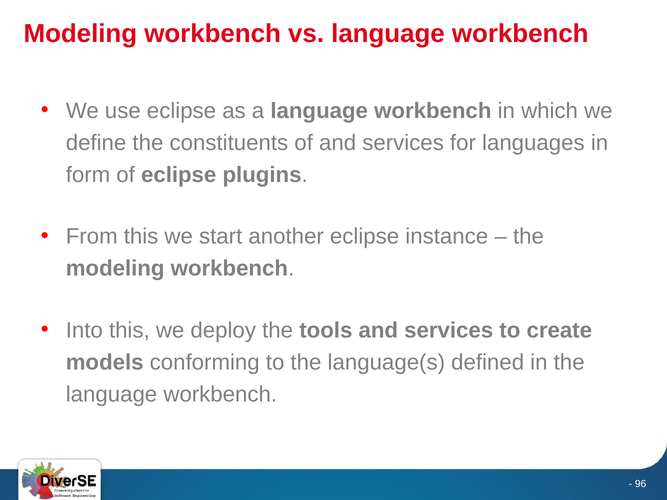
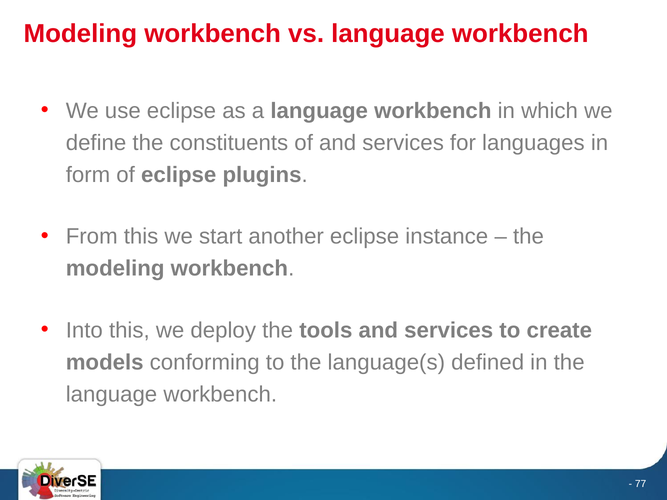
96: 96 -> 77
